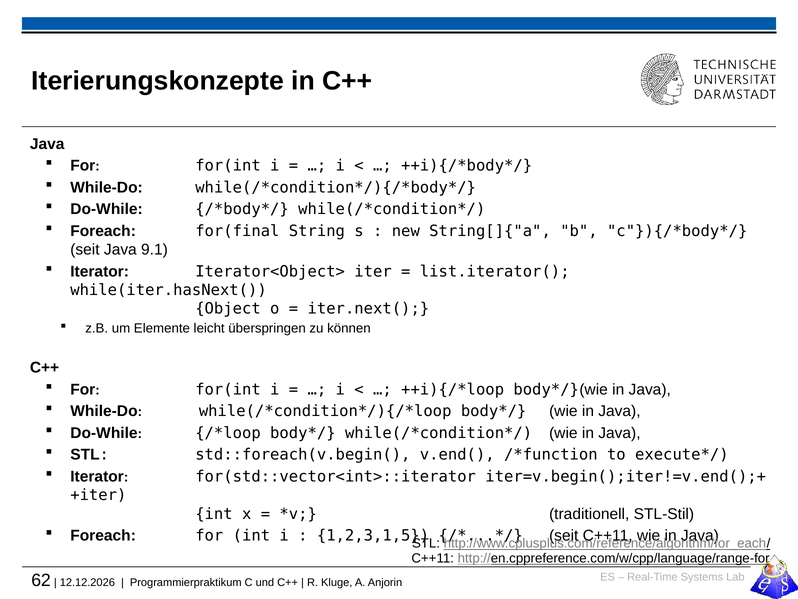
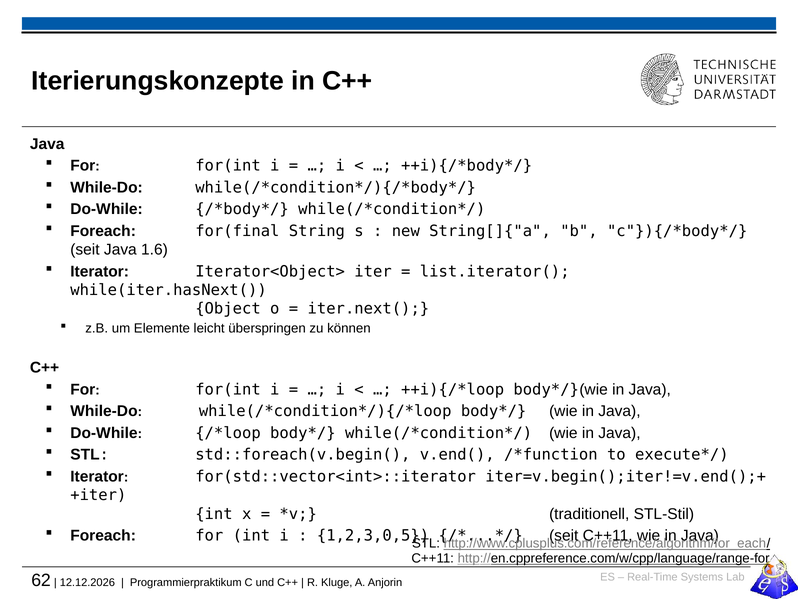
9.1: 9.1 -> 1.6
1,2,3,1,5: 1,2,3,1,5 -> 1,2,3,0,5
